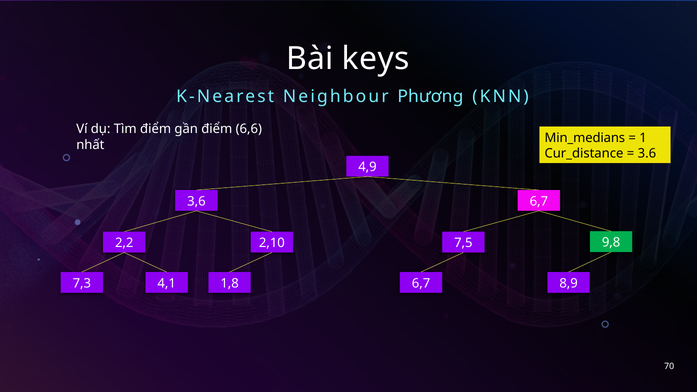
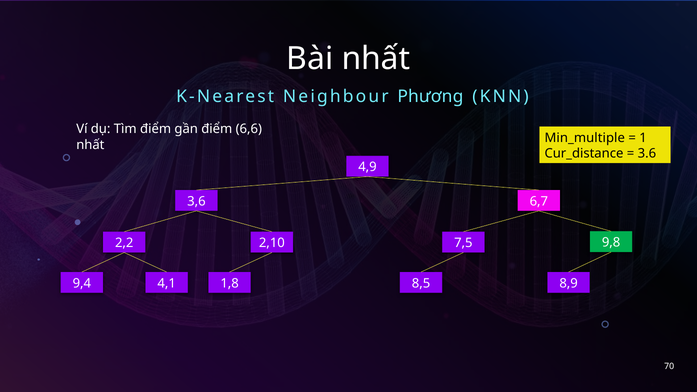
Bài keys: keys -> nhất
Min_medians: Min_medians -> Min_multiple
7,3: 7,3 -> 9,4
6,7 at (421, 283): 6,7 -> 8,5
